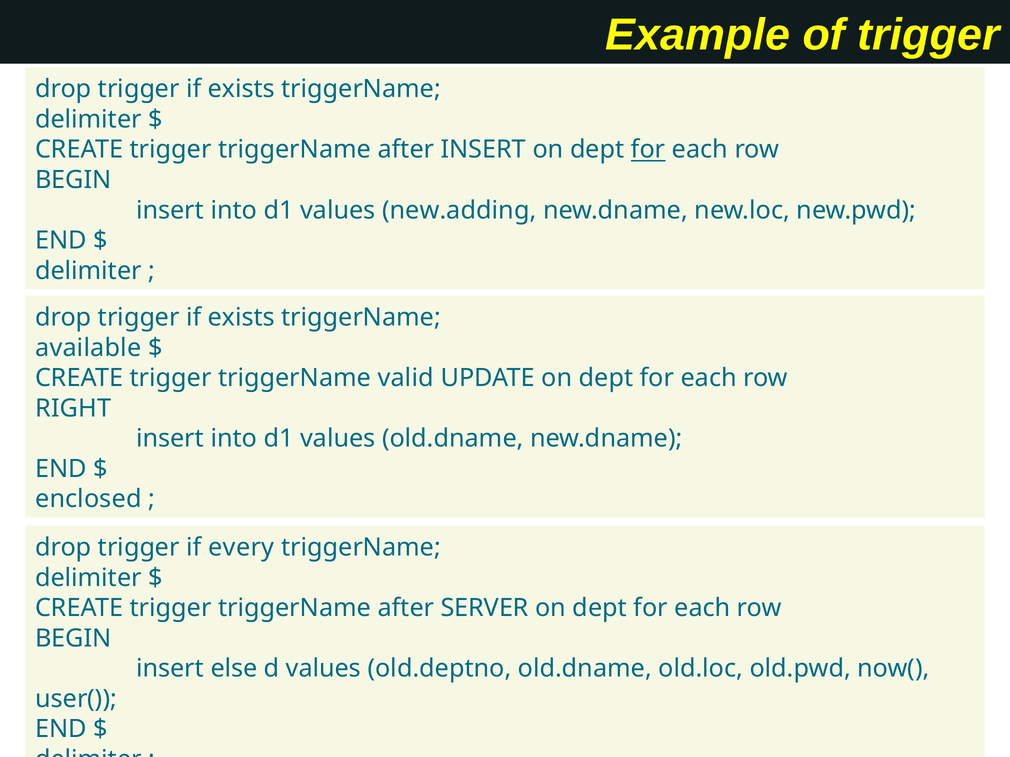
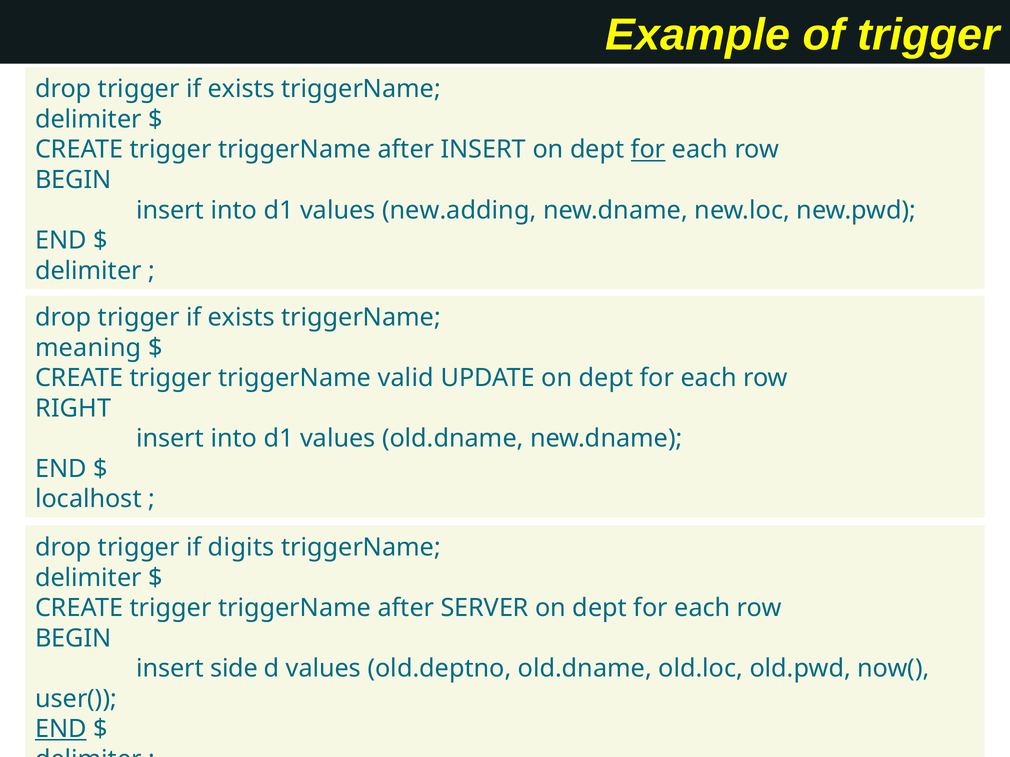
available: available -> meaning
enclosed: enclosed -> localhost
every: every -> digits
else: else -> side
END at (61, 730) underline: none -> present
